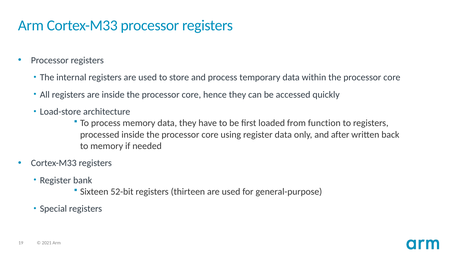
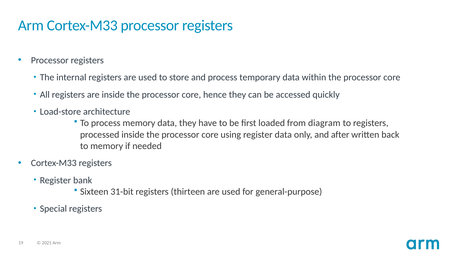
function: function -> diagram
52-bit: 52-bit -> 31-bit
